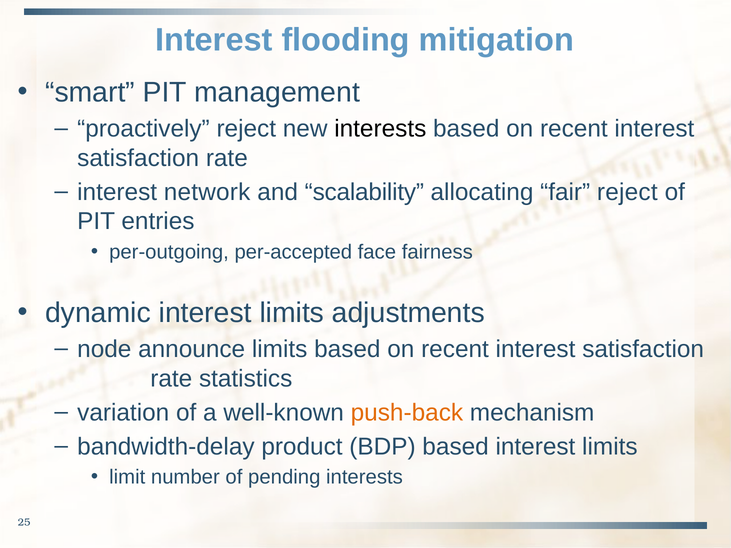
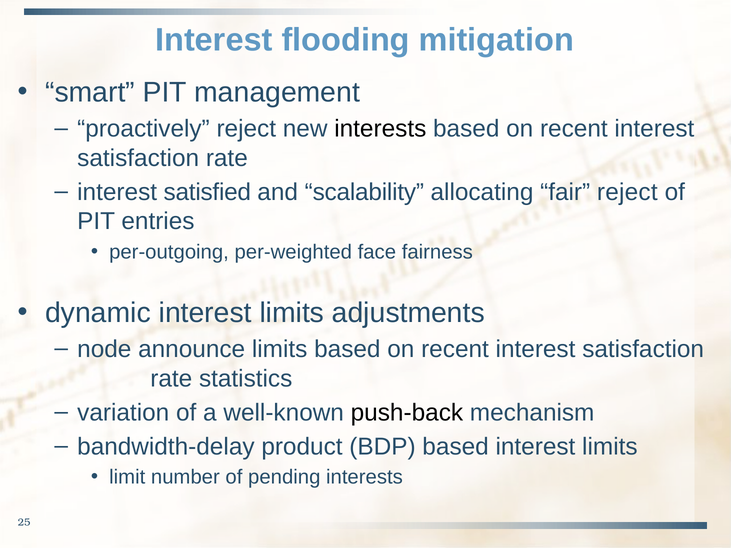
network: network -> satisfied
per-accepted: per-accepted -> per-weighted
push-back colour: orange -> black
